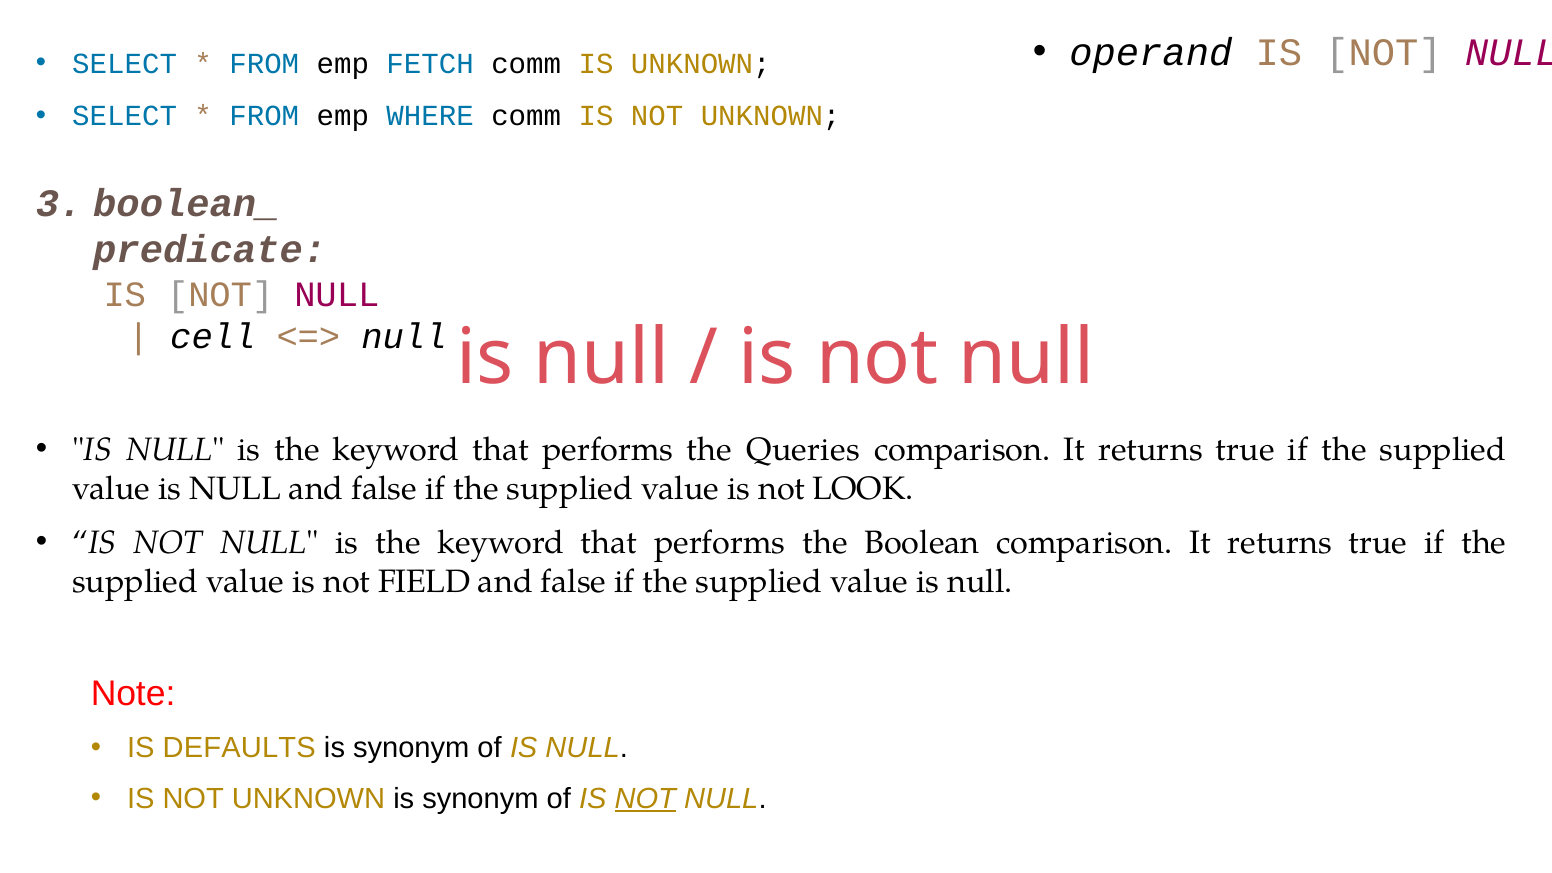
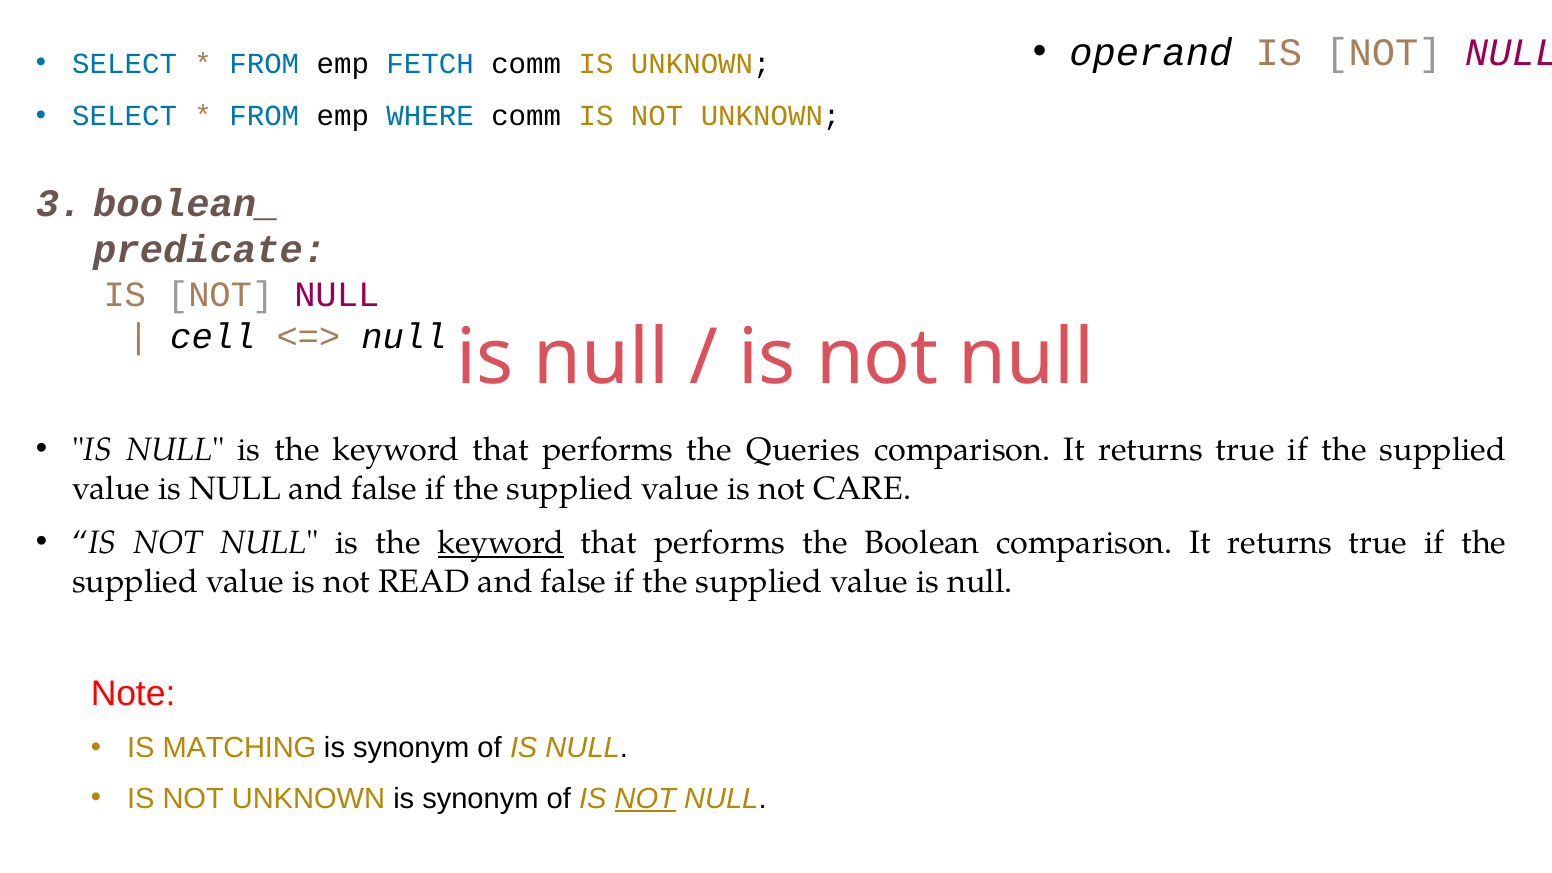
LOOK: LOOK -> CARE
keyword at (501, 543) underline: none -> present
FIELD: FIELD -> READ
DEFAULTS: DEFAULTS -> MATCHING
